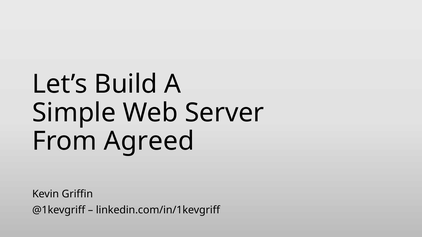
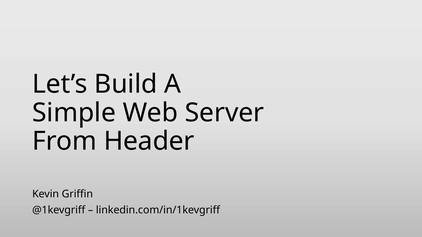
Agreed: Agreed -> Header
